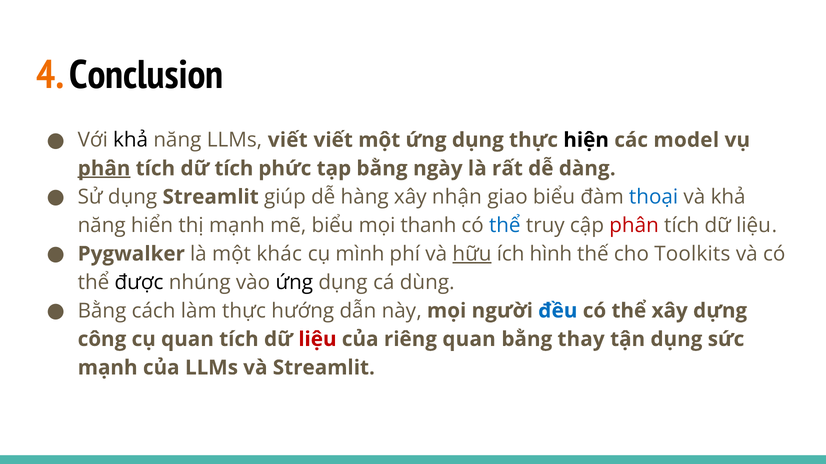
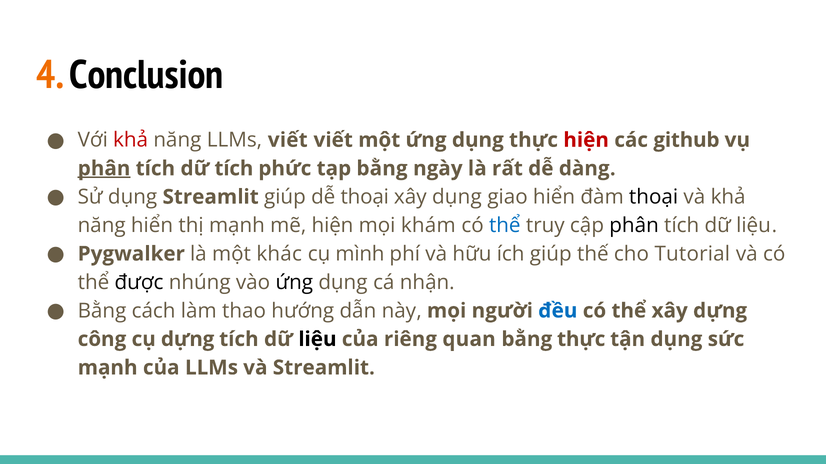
khả at (131, 140) colour: black -> red
hiện at (586, 140) colour: black -> red
model: model -> github
dễ hàng: hàng -> thoại
xây nhận: nhận -> dụng
giao biểu: biểu -> hiển
thoại at (654, 197) colour: blue -> black
mẽ biểu: biểu -> hiện
thanh: thanh -> khám
phân at (634, 226) colour: red -> black
hữu underline: present -> none
ích hình: hình -> giúp
Toolkits: Toolkits -> Tutorial
dùng: dùng -> nhận
làm thực: thực -> thao
cụ quan: quan -> dựng
liệu at (317, 340) colour: red -> black
bằng thay: thay -> thực
